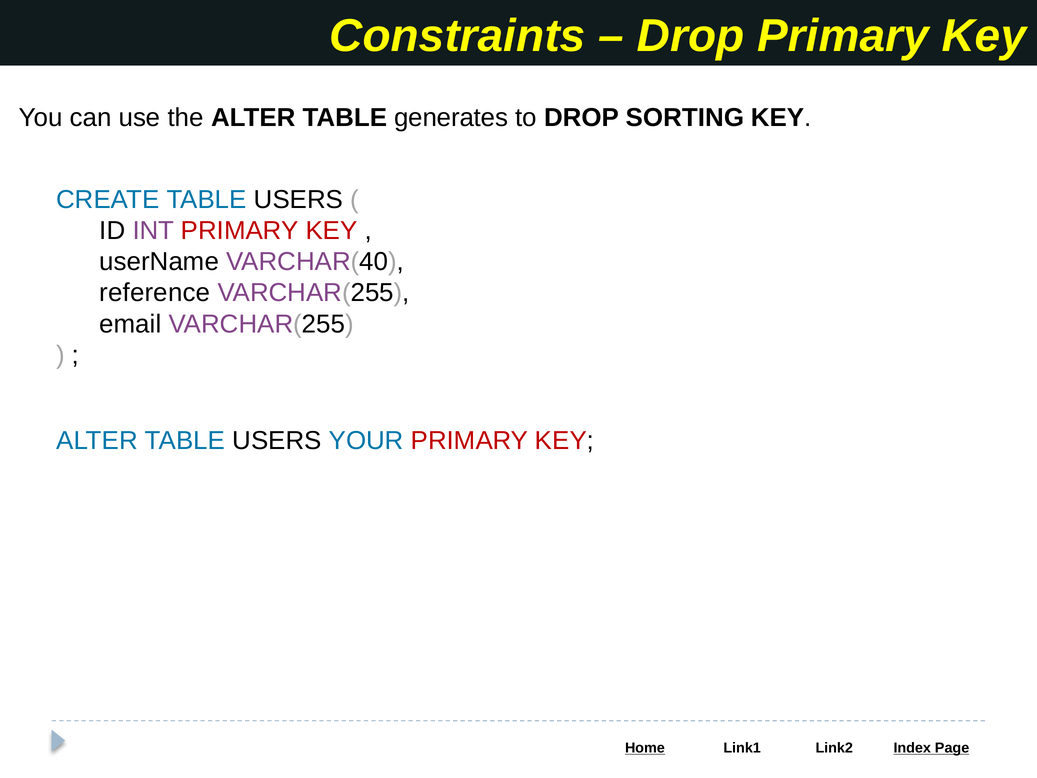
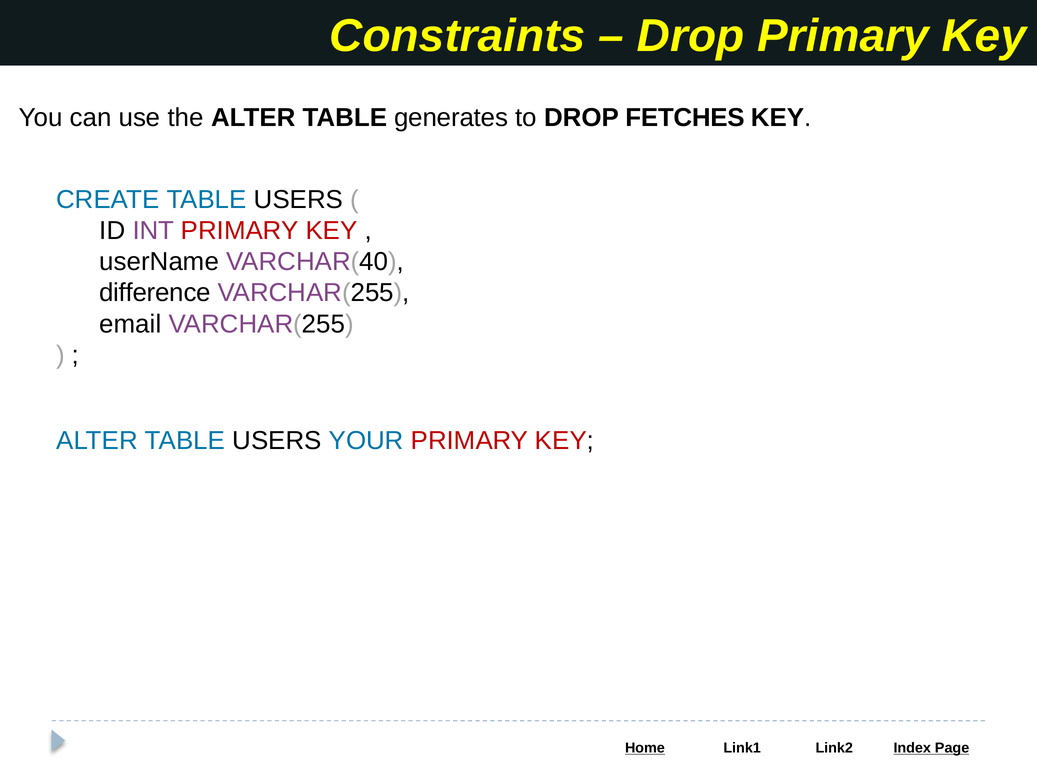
SORTING: SORTING -> FETCHES
reference: reference -> difference
